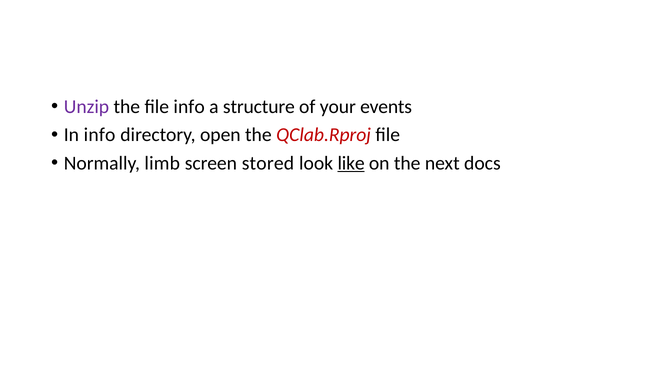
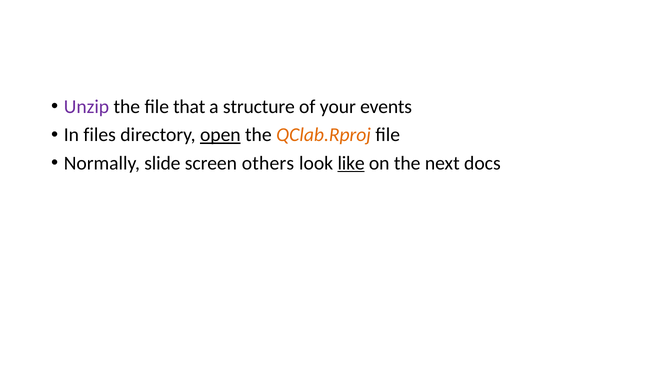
file info: info -> that
In info: info -> files
open underline: none -> present
QClab.Rproj colour: red -> orange
limb: limb -> slide
stored: stored -> others
